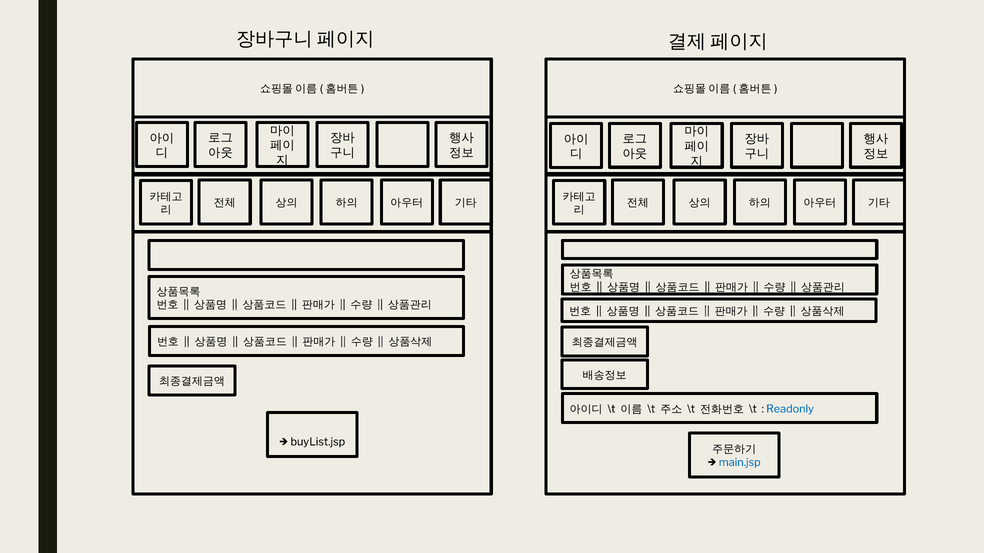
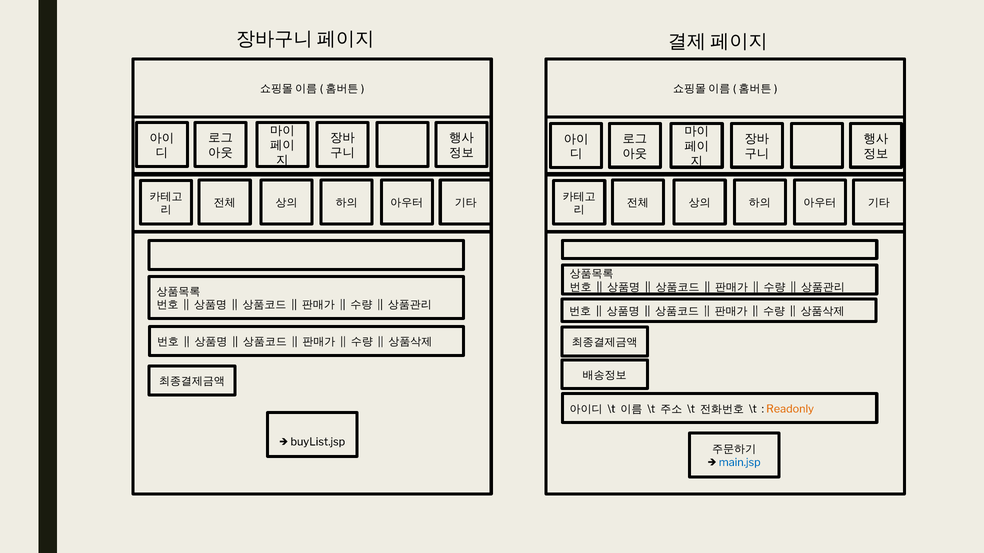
Readonly colour: blue -> orange
